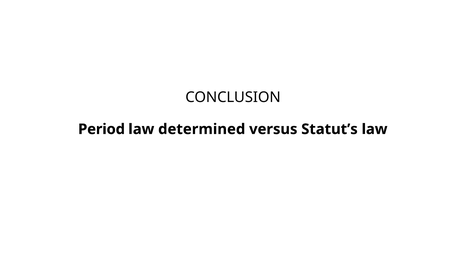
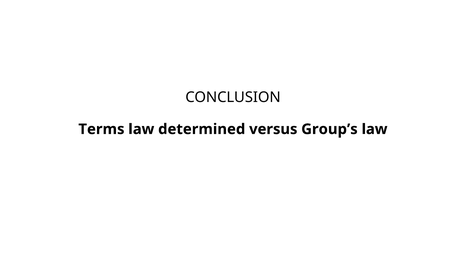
Period: Period -> Terms
Statut’s: Statut’s -> Group’s
